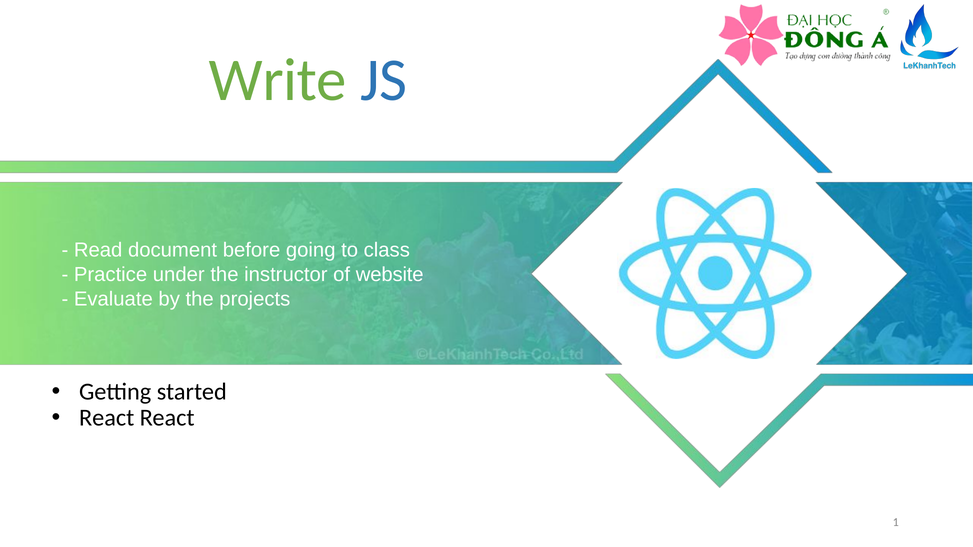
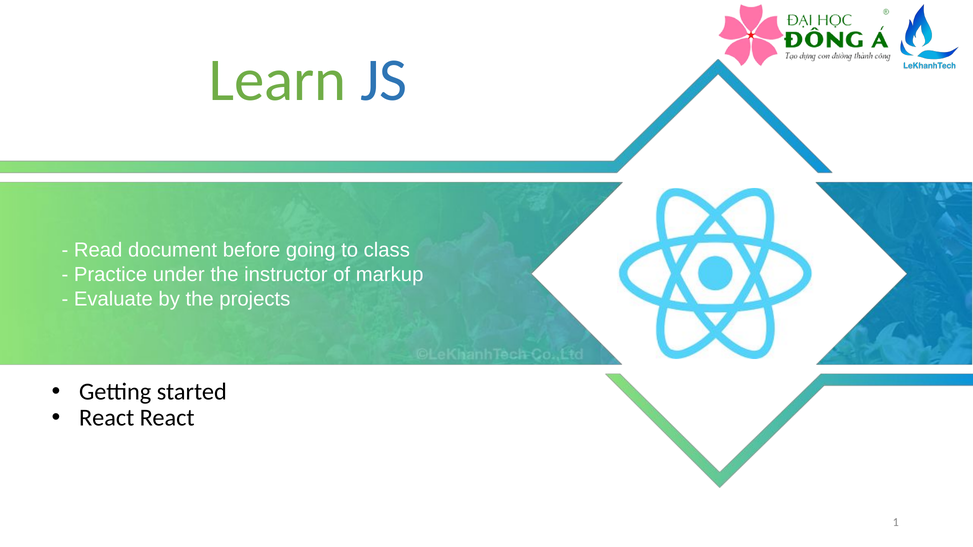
Write: Write -> Learn
website: website -> markup
